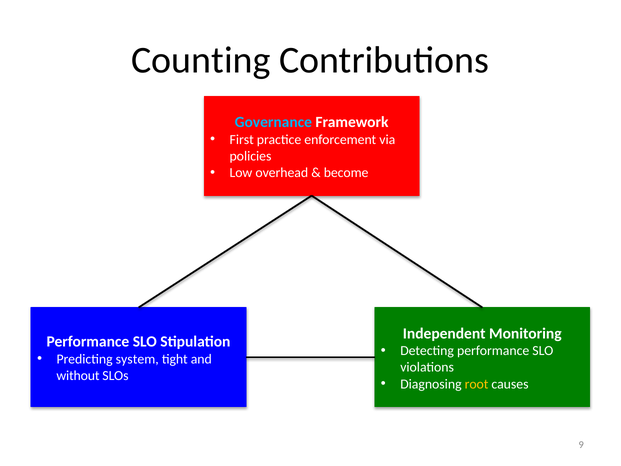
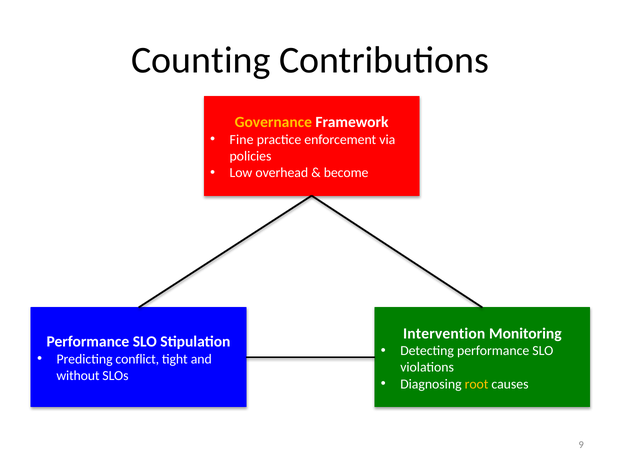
Governance colour: light blue -> yellow
First: First -> Fine
Independent: Independent -> Intervention
system: system -> conflict
